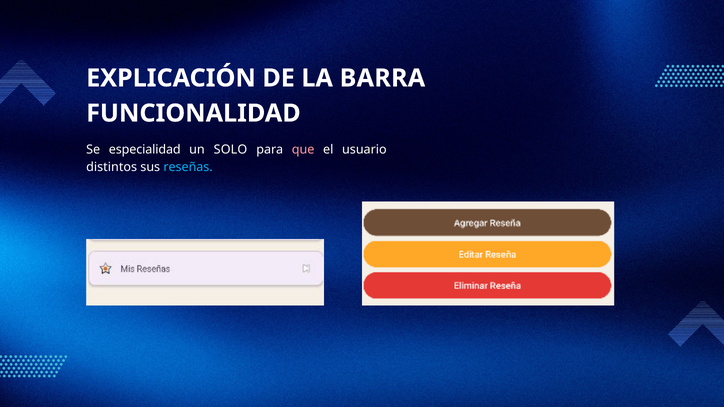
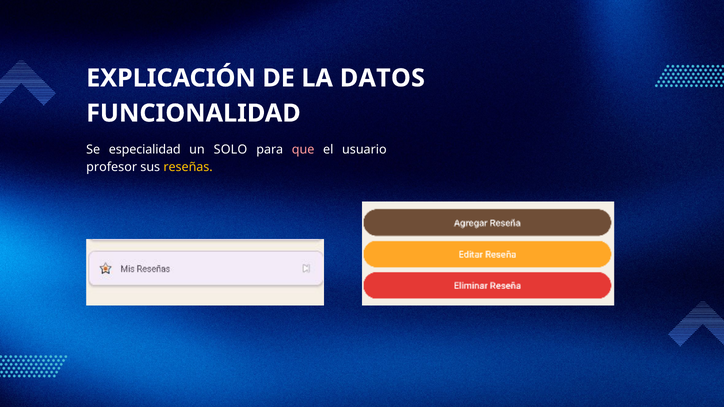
BARRA: BARRA -> DATOS
distintos: distintos -> profesor
reseñas colour: light blue -> yellow
